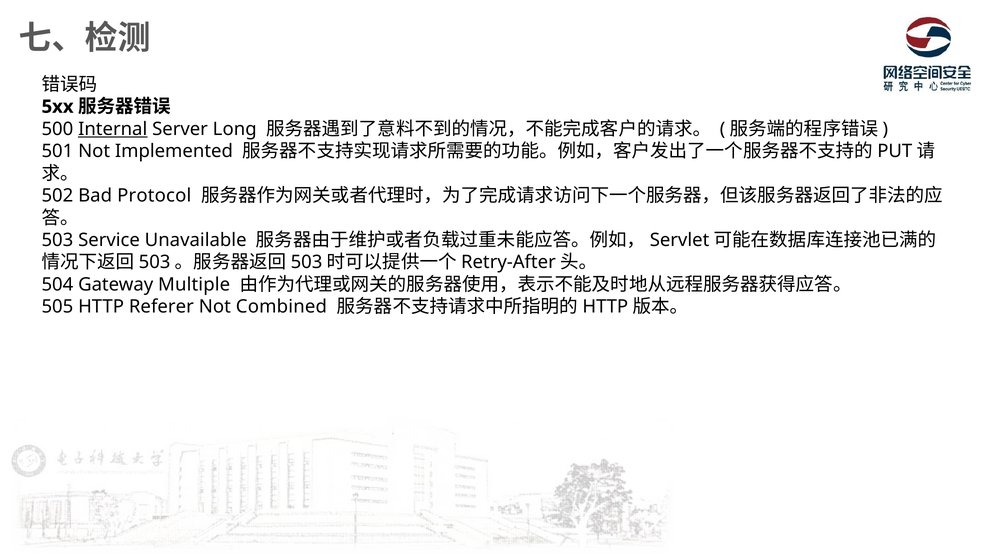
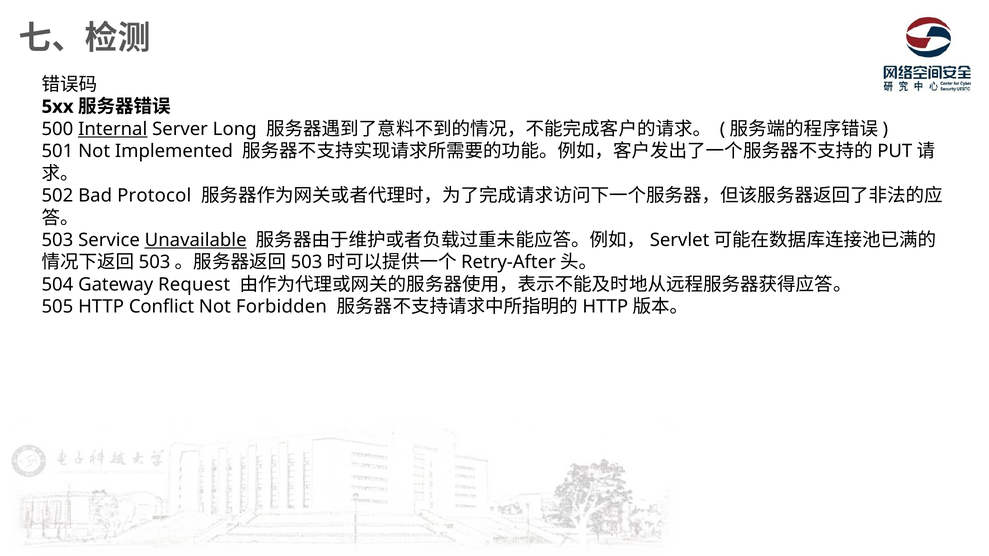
Unavailable underline: none -> present
Multiple: Multiple -> Request
Referer: Referer -> Conflict
Combined: Combined -> Forbidden
